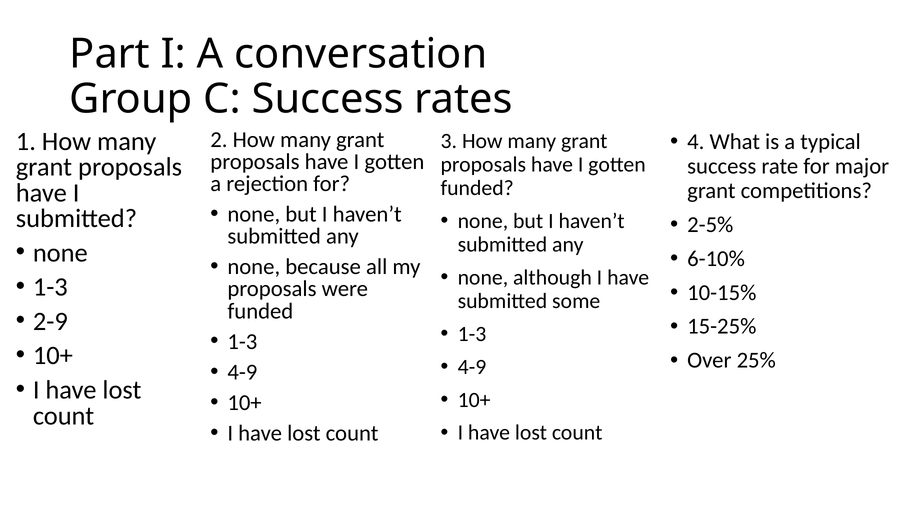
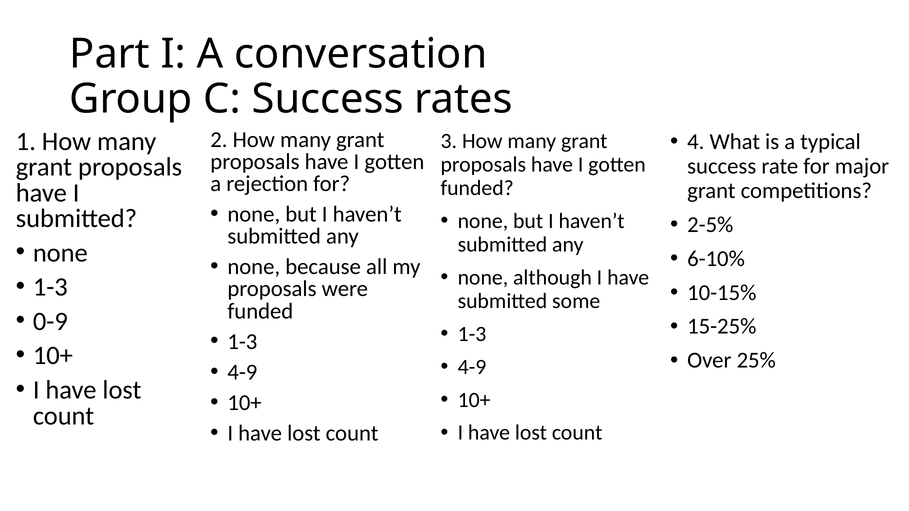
2-9: 2-9 -> 0-9
